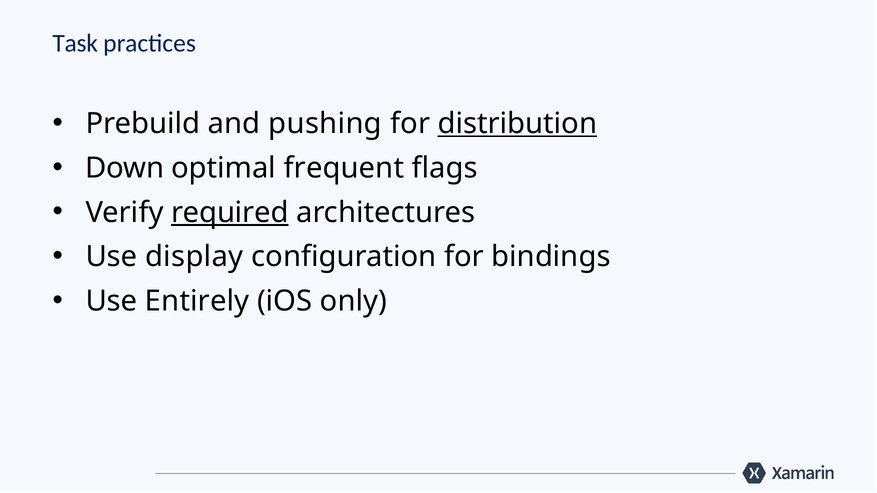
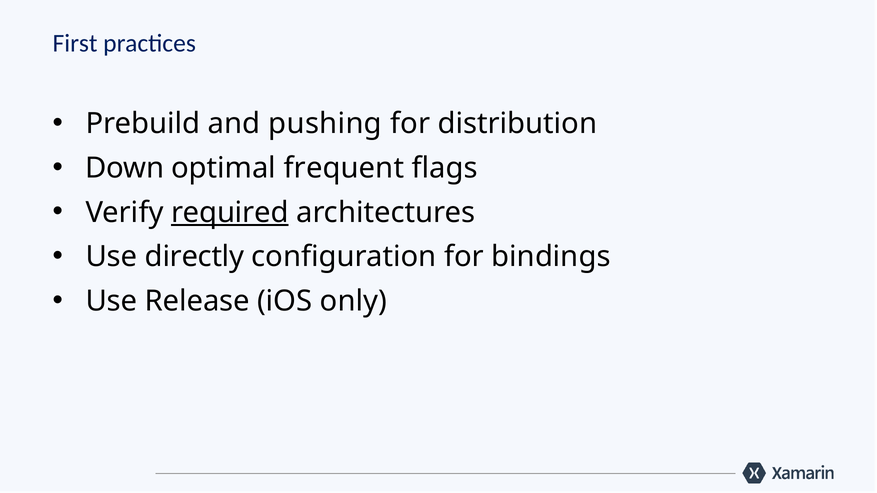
Task: Task -> First
distribution underline: present -> none
display: display -> directly
Entirely: Entirely -> Release
